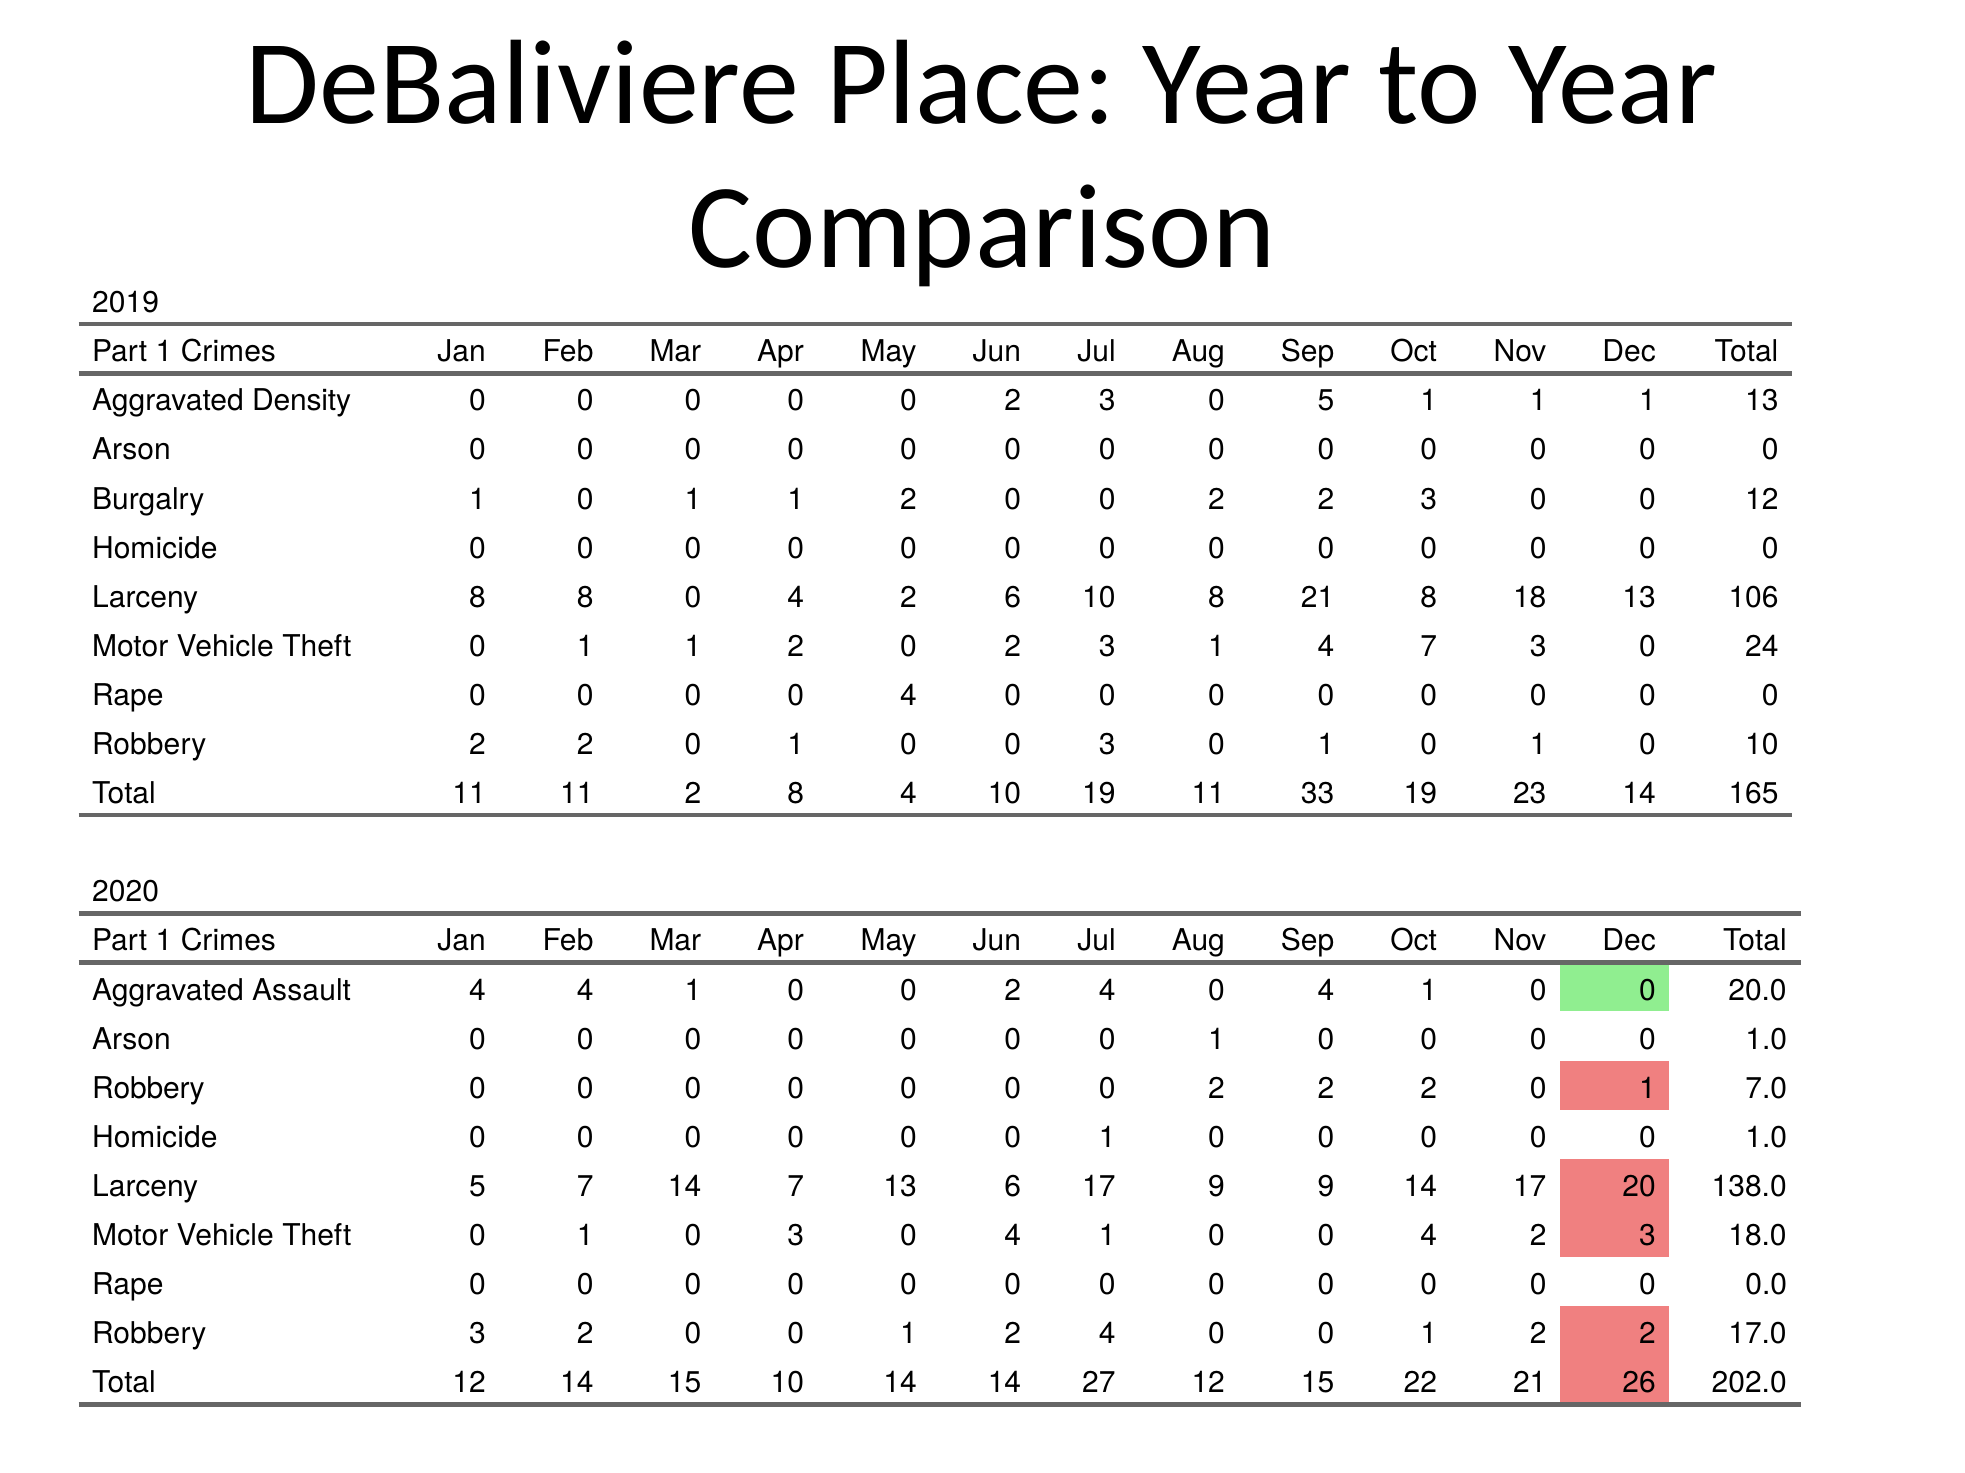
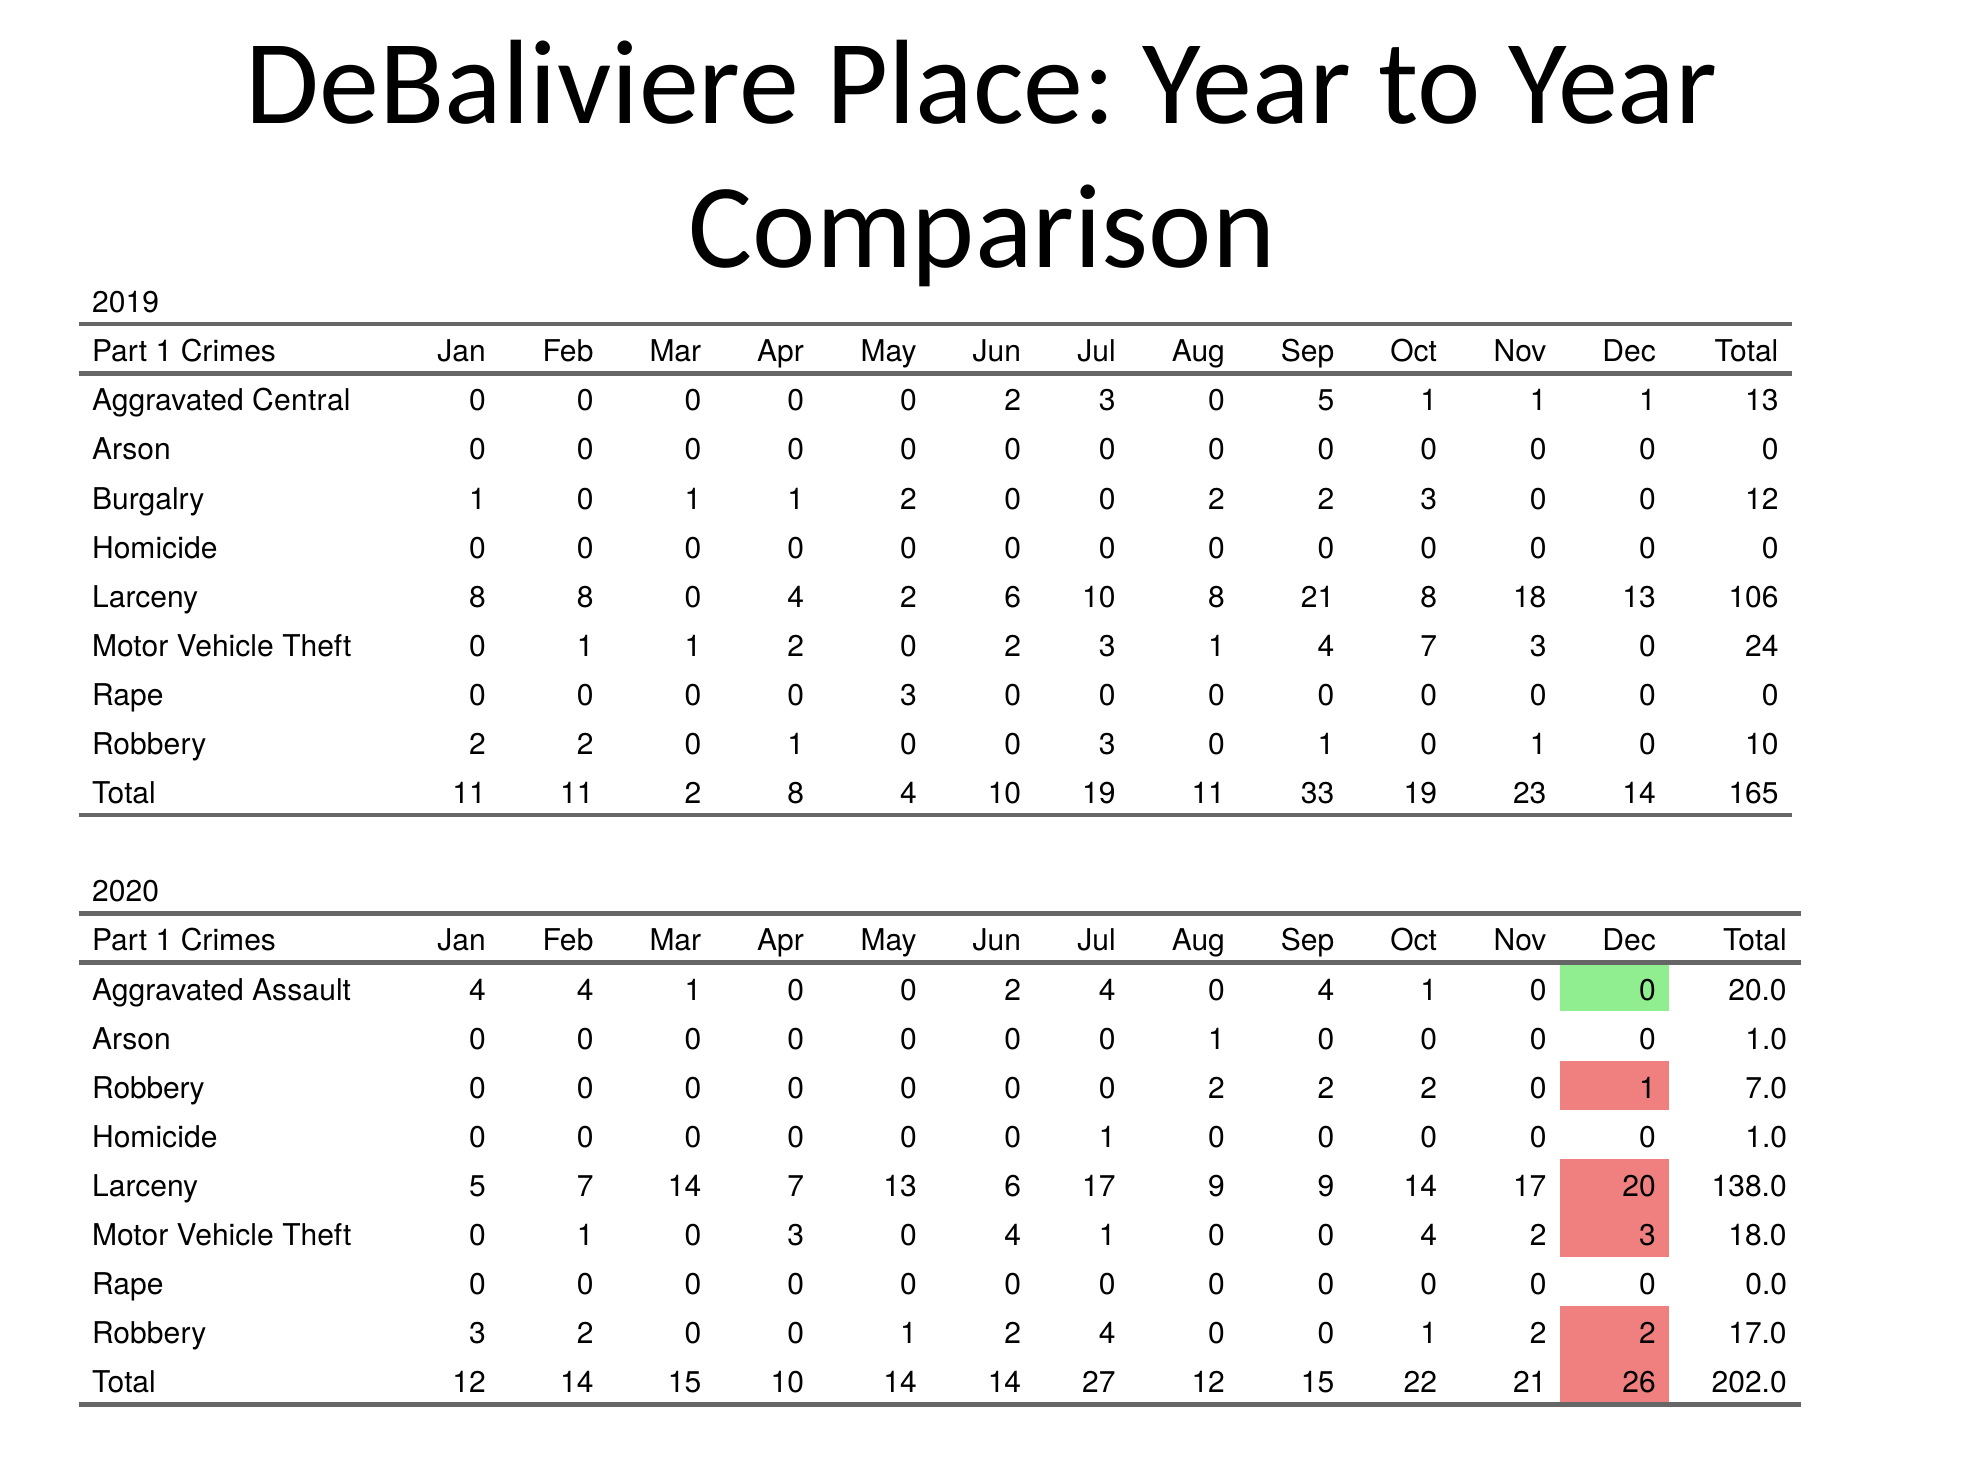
Density: Density -> Central
0 0 0 4: 4 -> 3
